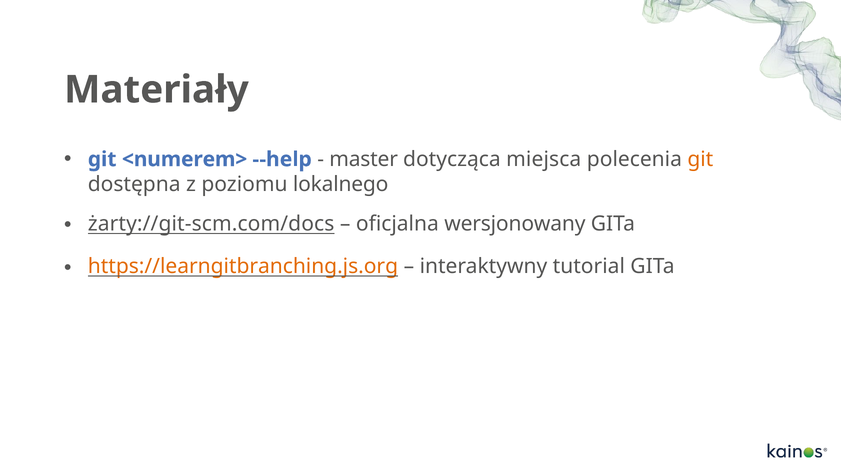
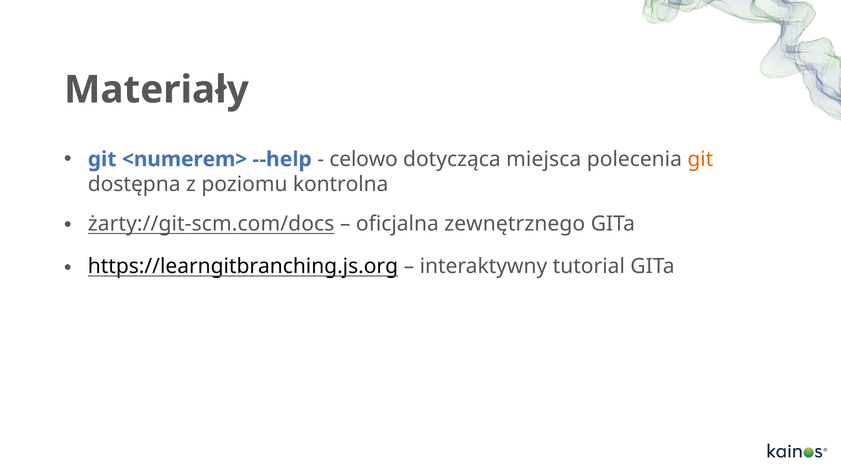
master: master -> celowo
lokalnego: lokalnego -> kontrolna
wersjonowany: wersjonowany -> zewnętrznego
https://learngitbranching.js.org colour: orange -> black
